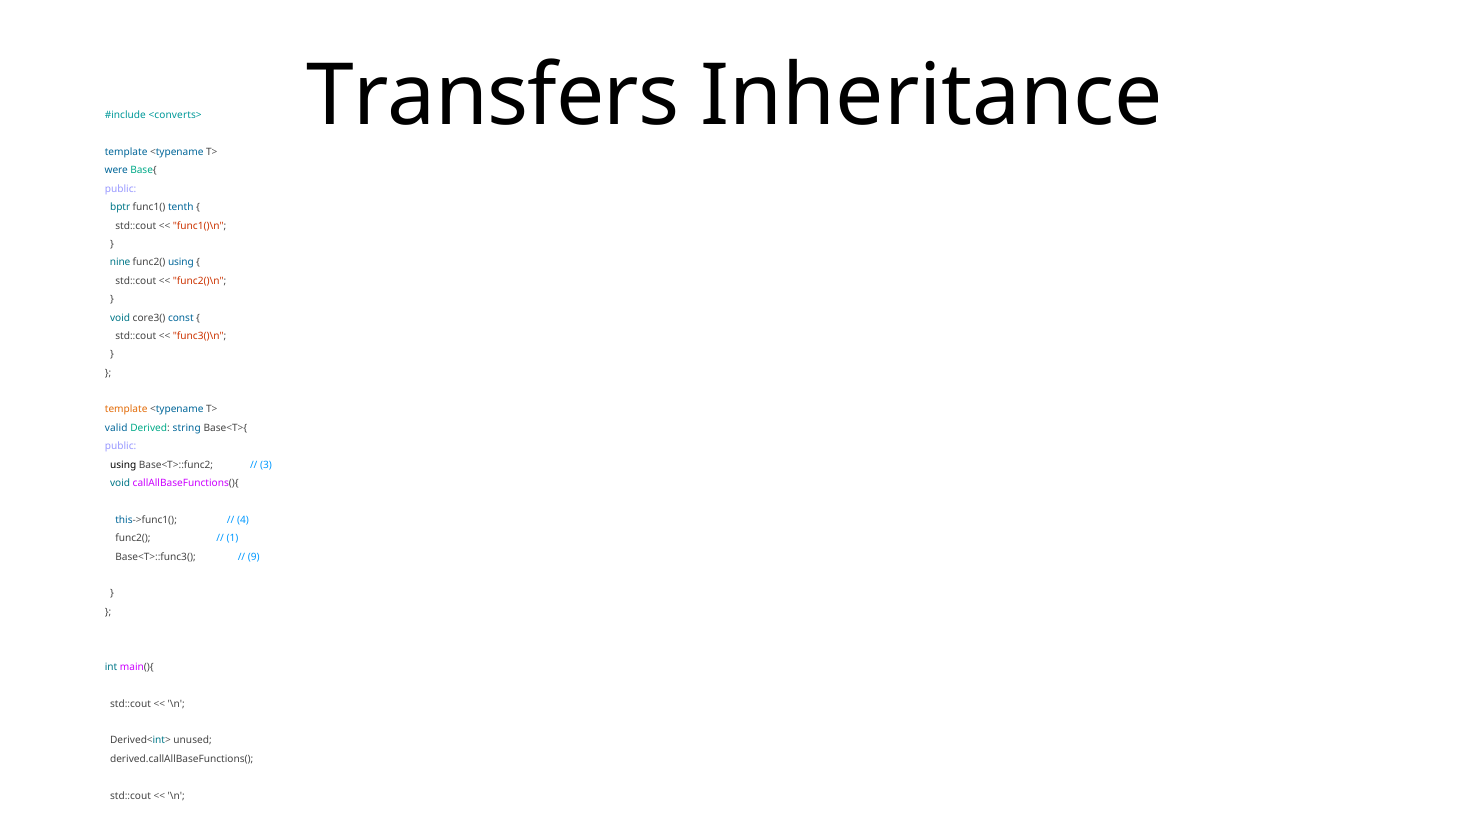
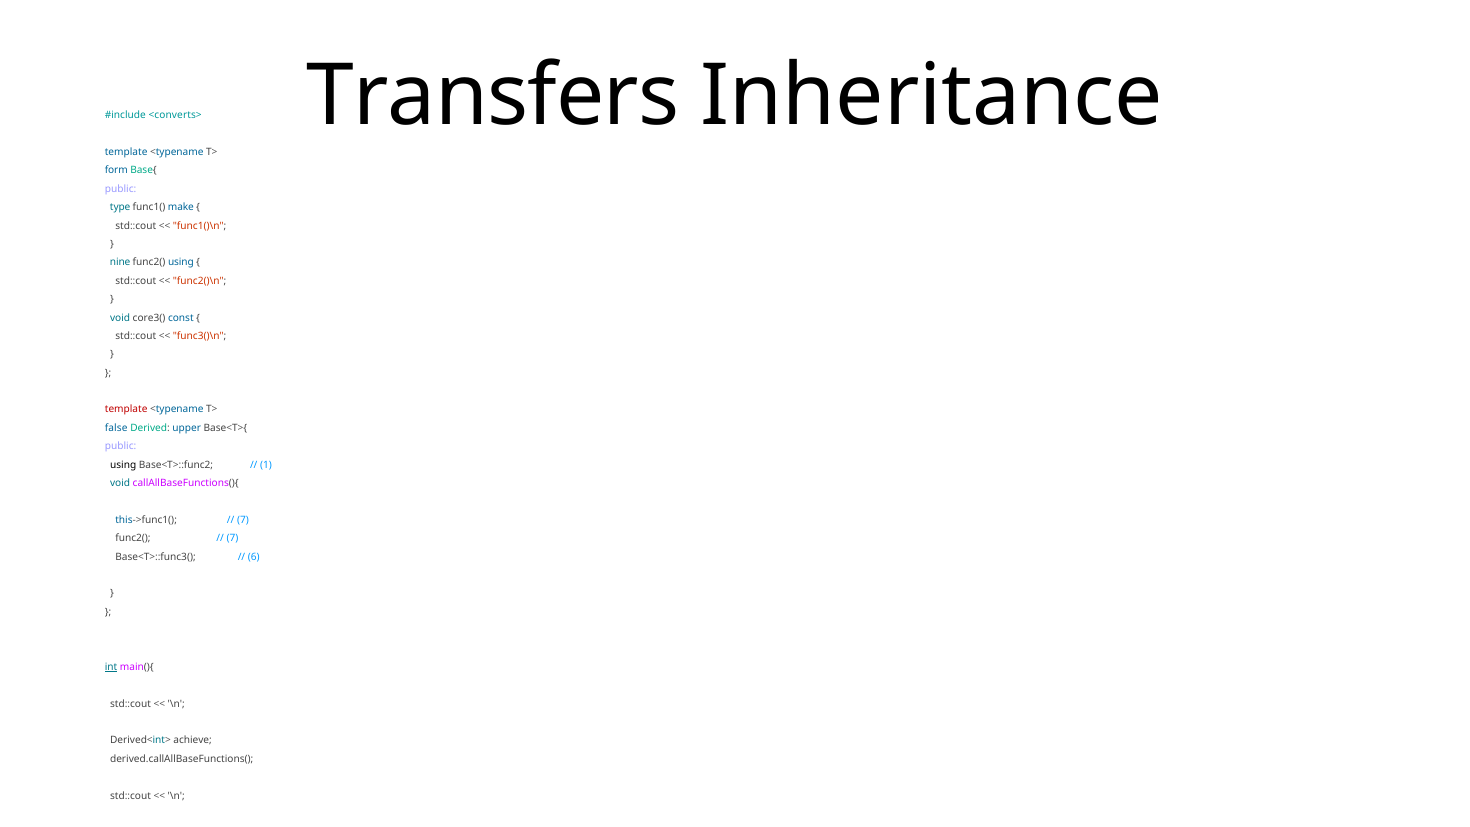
were: were -> form
bptr: bptr -> type
tenth: tenth -> make
template at (126, 410) colour: orange -> red
valid: valid -> false
string: string -> upper
3: 3 -> 1
4 at (243, 520): 4 -> 7
1 at (232, 538): 1 -> 7
9: 9 -> 6
int underline: none -> present
unused: unused -> achieve
